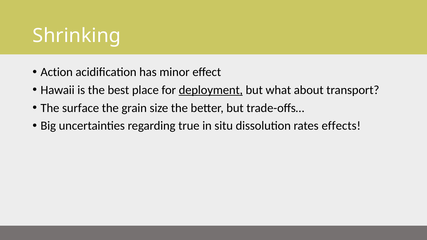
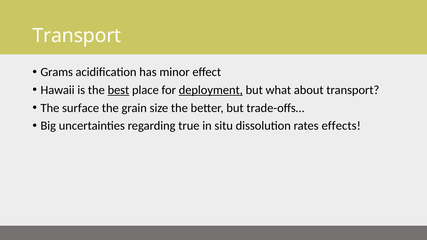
Shrinking at (77, 36): Shrinking -> Transport
Action: Action -> Grams
best underline: none -> present
